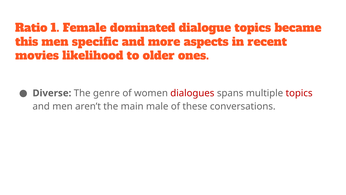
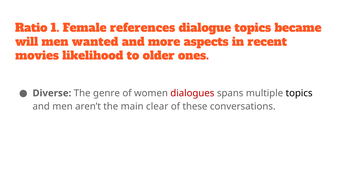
dominated: dominated -> references
this: this -> will
specific: specific -> wanted
topics at (299, 93) colour: red -> black
male: male -> clear
